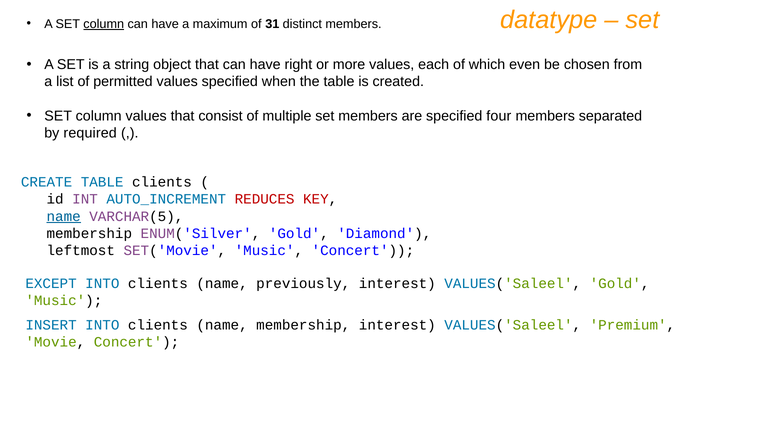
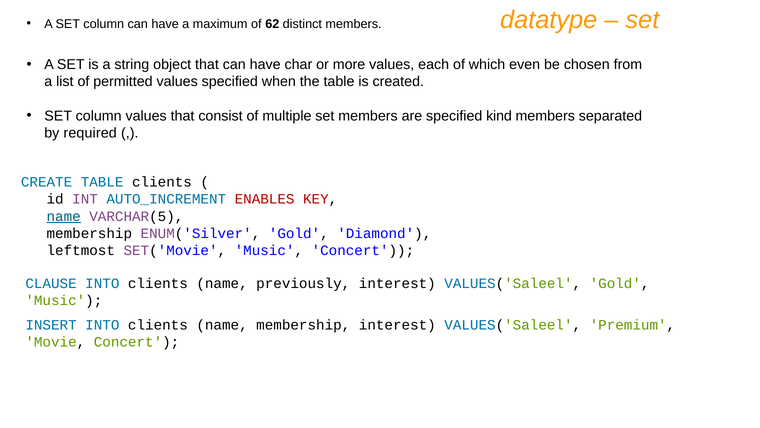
column at (104, 24) underline: present -> none
31: 31 -> 62
right: right -> char
four: four -> kind
REDUCES: REDUCES -> ENABLES
EXCEPT: EXCEPT -> CLAUSE
